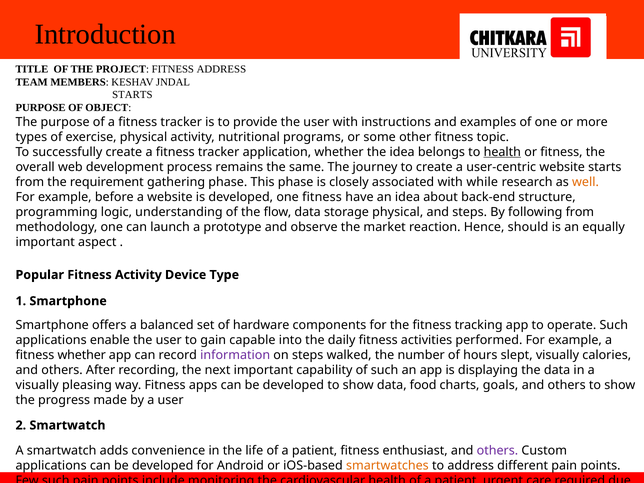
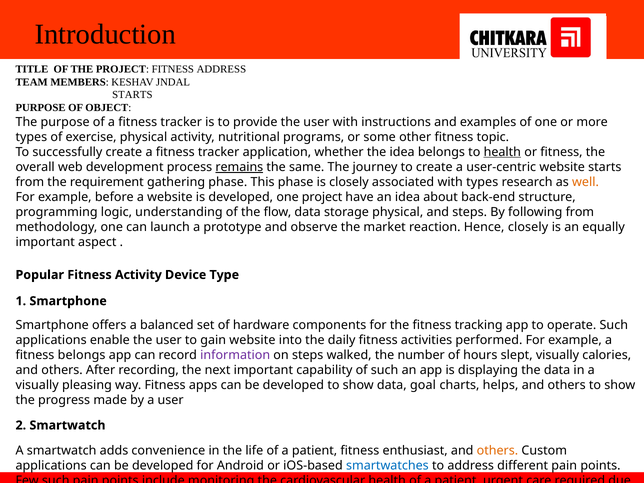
remains underline: none -> present
with while: while -> types
one fitness: fitness -> project
Hence should: should -> closely
gain capable: capable -> website
fitness whether: whether -> belongs
food: food -> goal
goals: goals -> helps
others at (497, 450) colour: purple -> orange
smartwatches colour: orange -> blue
